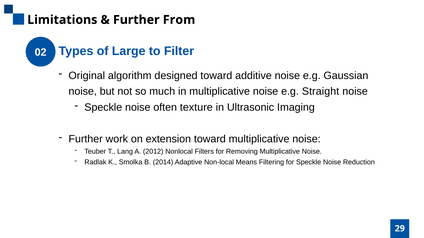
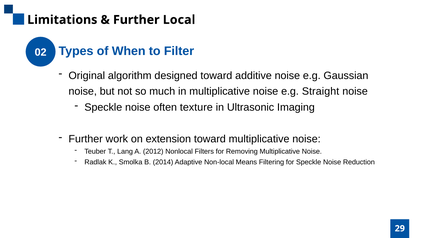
From: From -> Local
Large: Large -> When
